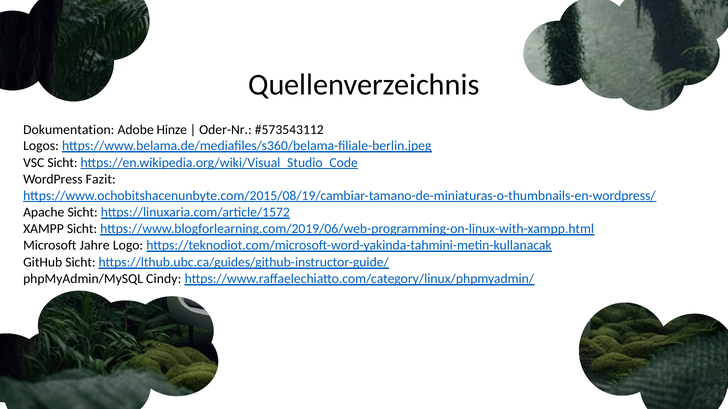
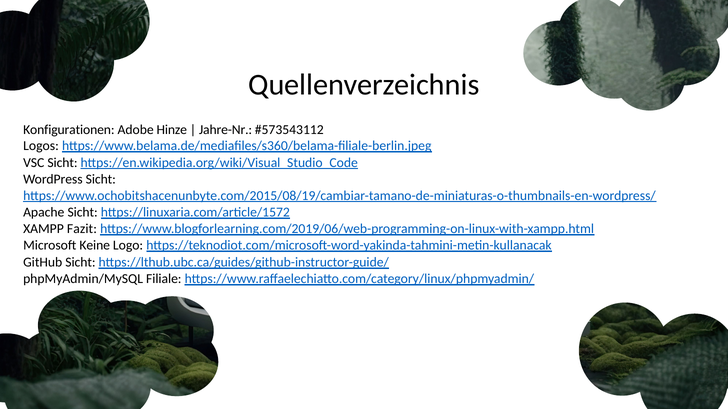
Dokumentation: Dokumentation -> Konfigurationen
Oder-Nr: Oder-Nr -> Jahre-Nr
WordPress Fazit: Fazit -> Sicht
XAMPP Sicht: Sicht -> Fazit
Jahre: Jahre -> Keine
Cindy: Cindy -> Filiale
